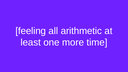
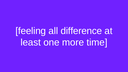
arithmetic: arithmetic -> difference
